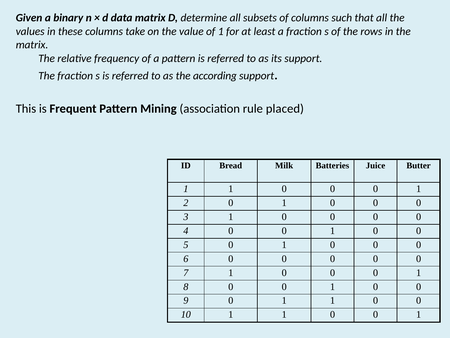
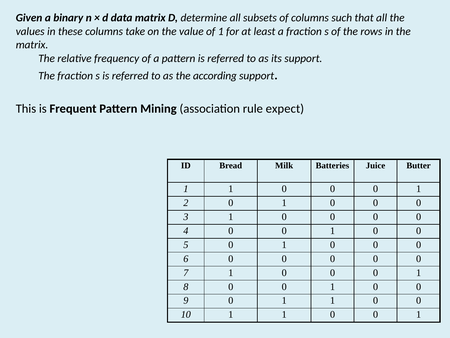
placed: placed -> expect
